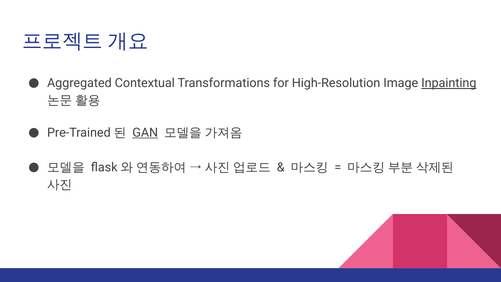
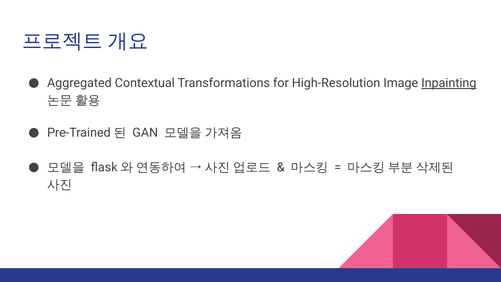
GAN underline: present -> none
